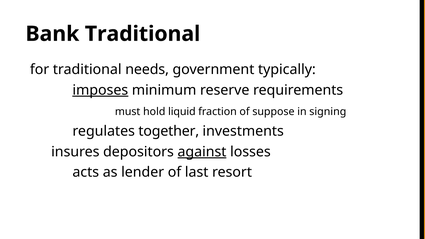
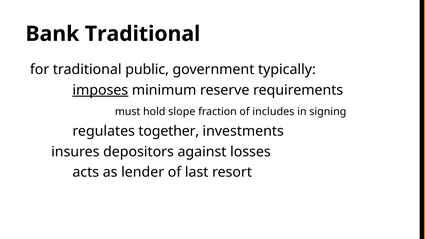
needs: needs -> public
liquid: liquid -> slope
suppose: suppose -> includes
against underline: present -> none
